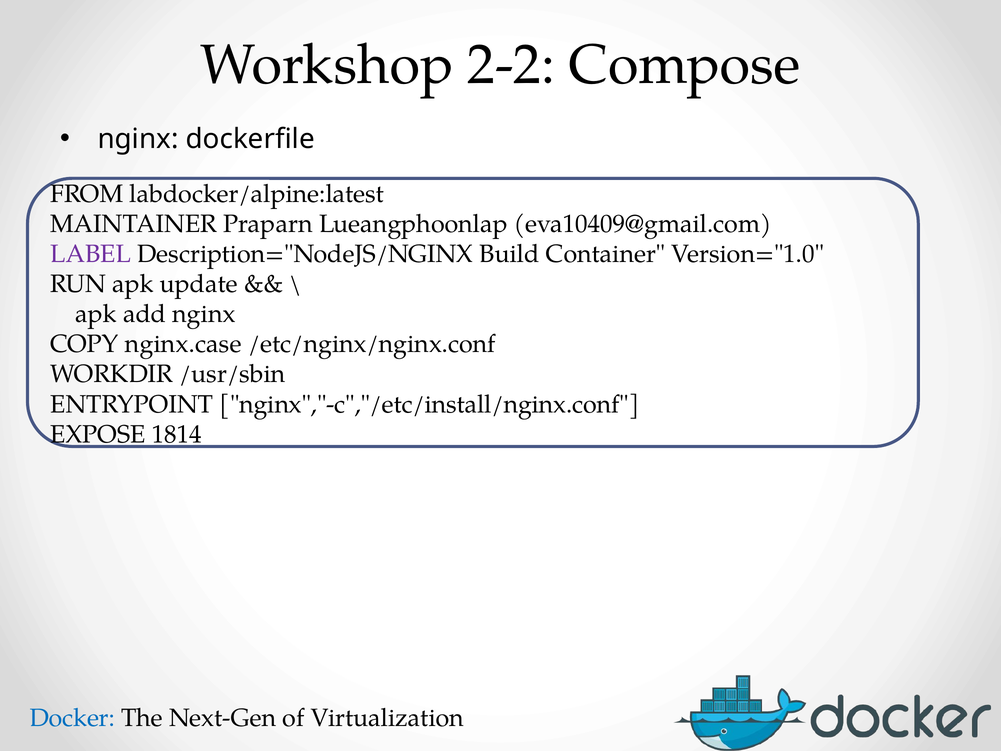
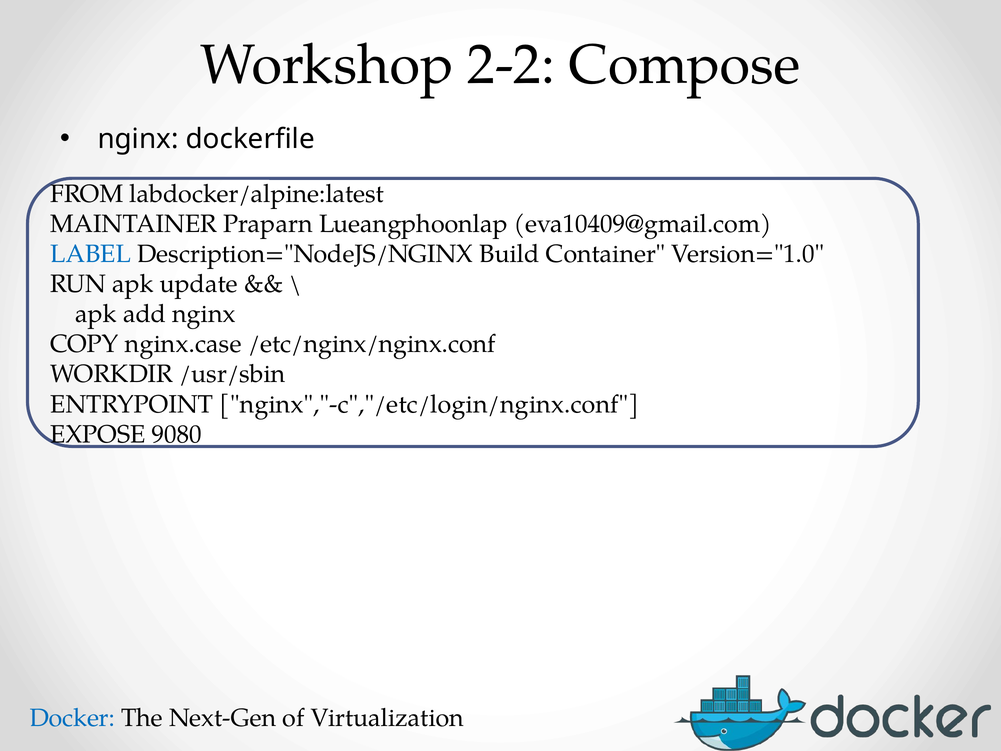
LABEL colour: purple -> blue
nginx","-c","/etc/install/nginx.conf: nginx","-c","/etc/install/nginx.conf -> nginx","-c","/etc/login/nginx.conf
1814: 1814 -> 9080
